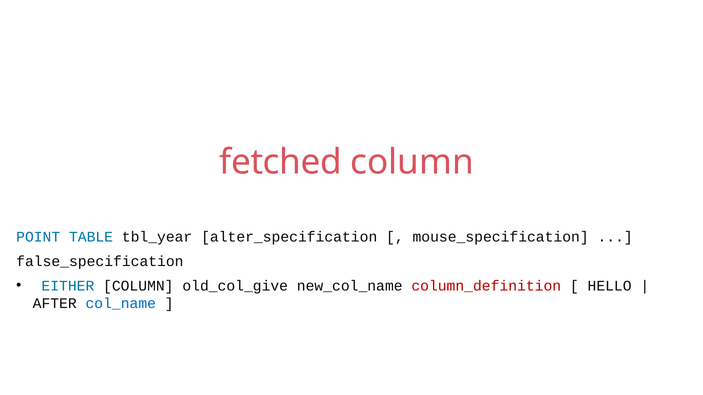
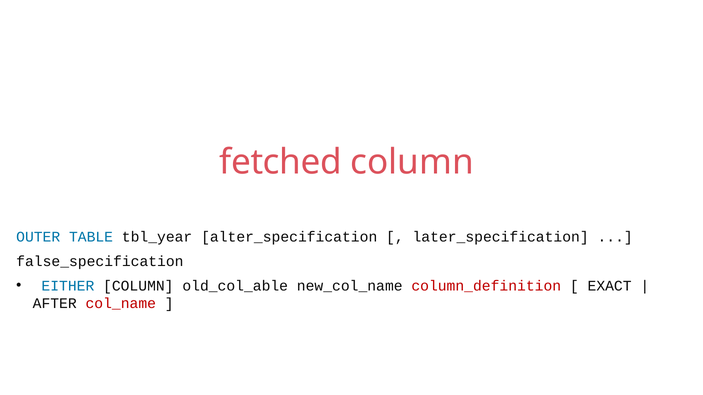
POINT: POINT -> OUTER
mouse_specification: mouse_specification -> later_specification
old_col_give: old_col_give -> old_col_able
HELLO: HELLO -> EXACT
col_name colour: blue -> red
